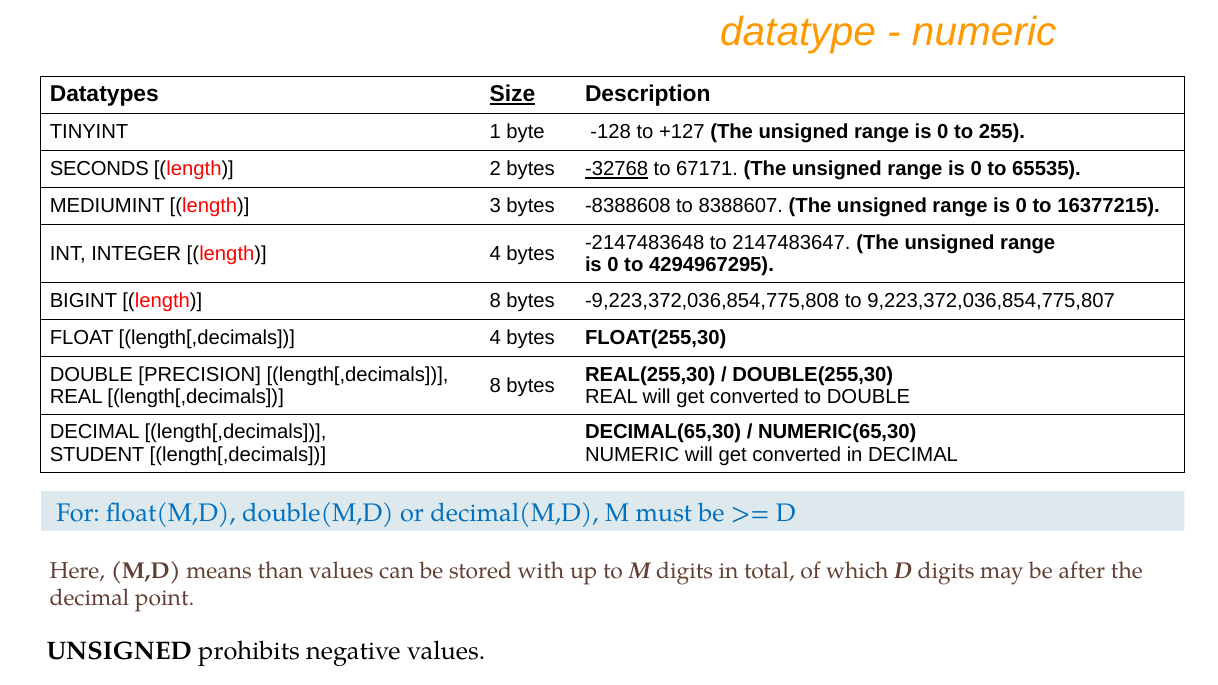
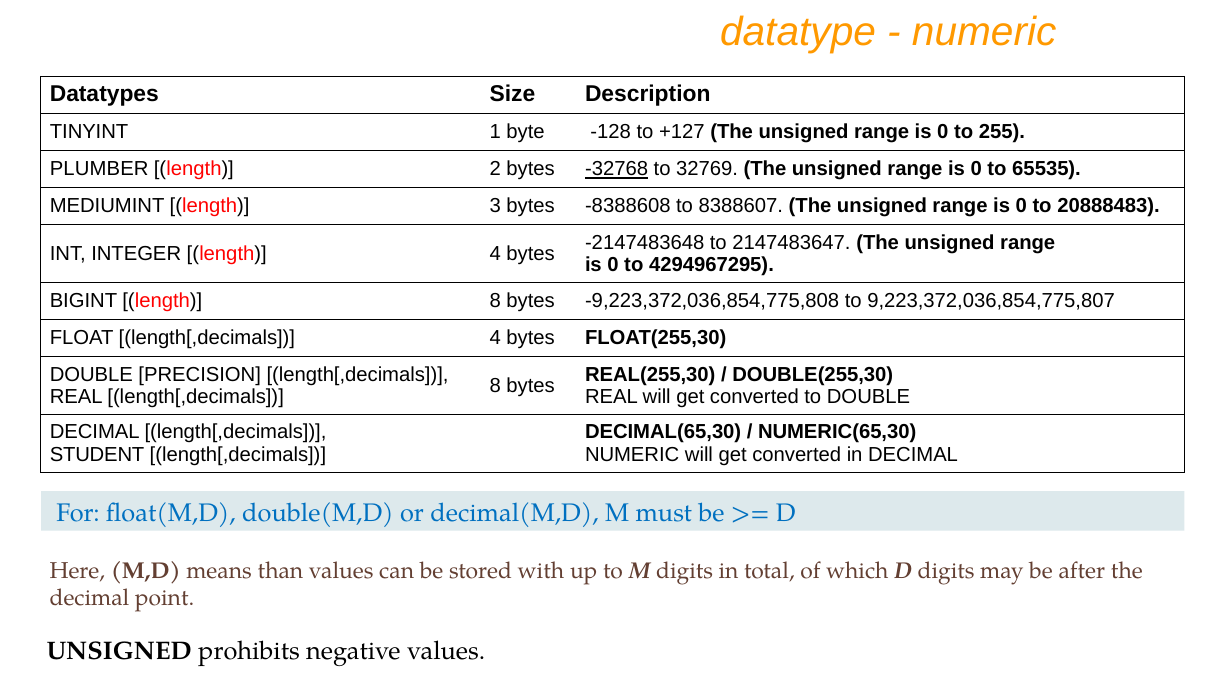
Size underline: present -> none
SECONDS: SECONDS -> PLUMBER
67171: 67171 -> 32769
16377215: 16377215 -> 20888483
